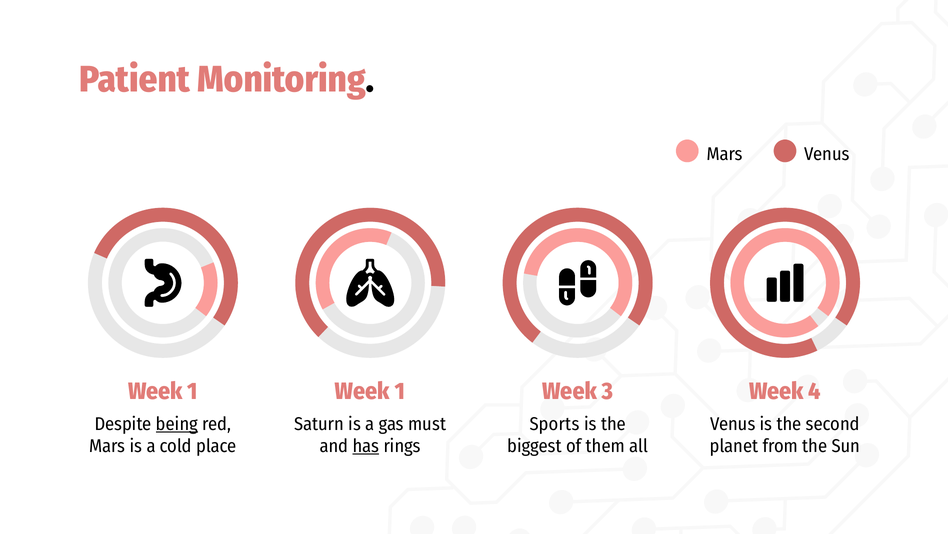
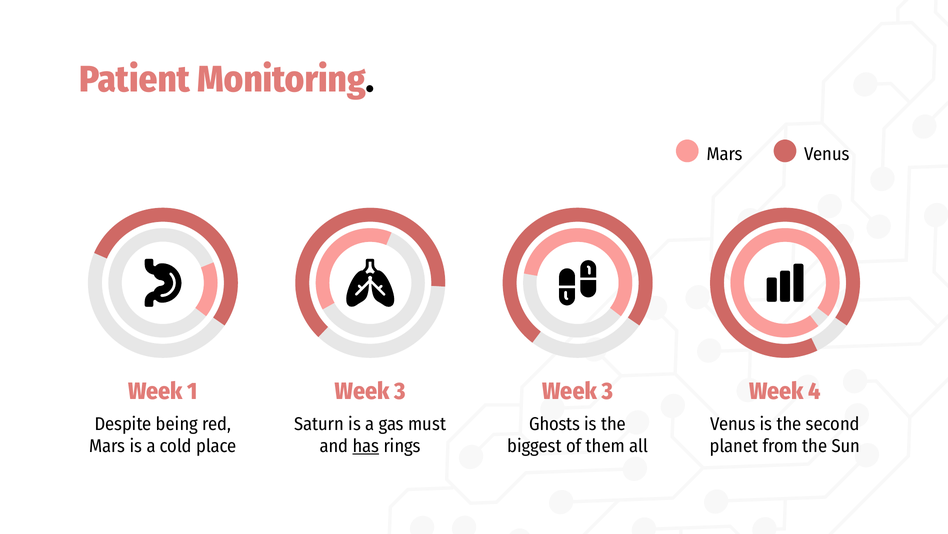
1 at (400, 391): 1 -> 3
being underline: present -> none
Sports: Sports -> Ghosts
